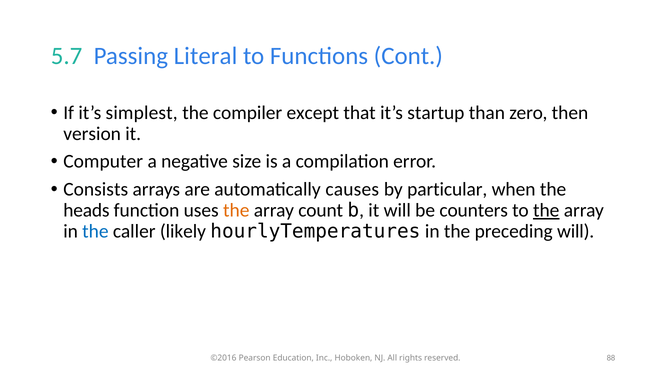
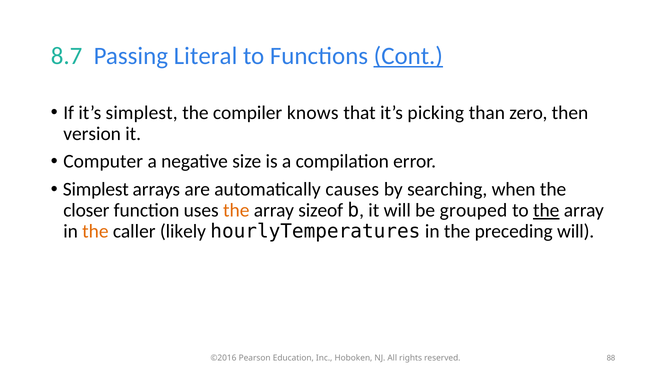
5.7: 5.7 -> 8.7
Cont underline: none -> present
except: except -> knows
startup: startup -> picking
Consists at (96, 189): Consists -> Simplest
particular: particular -> searching
heads: heads -> closer
count: count -> sizeof
counters: counters -> grouped
the at (95, 231) colour: blue -> orange
